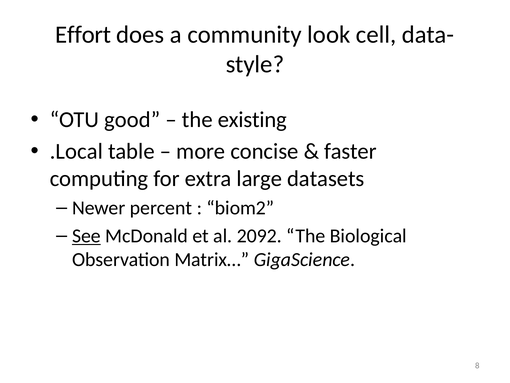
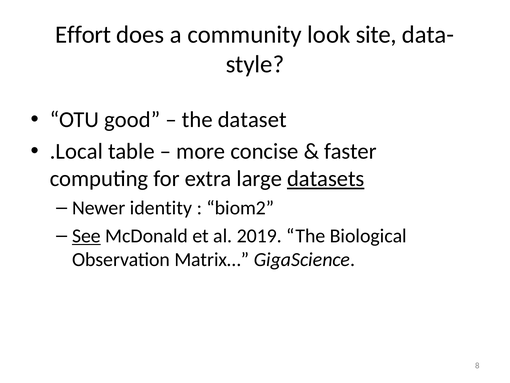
cell: cell -> site
existing: existing -> dataset
datasets underline: none -> present
percent: percent -> identity
2092: 2092 -> 2019
